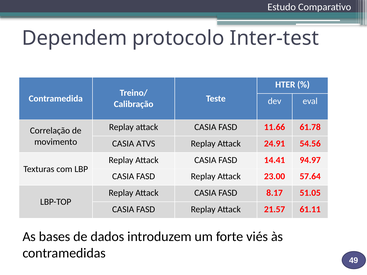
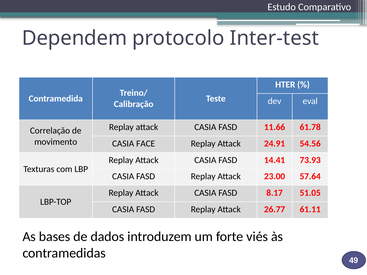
ATVS: ATVS -> FACE
94.97: 94.97 -> 73.93
21.57: 21.57 -> 26.77
